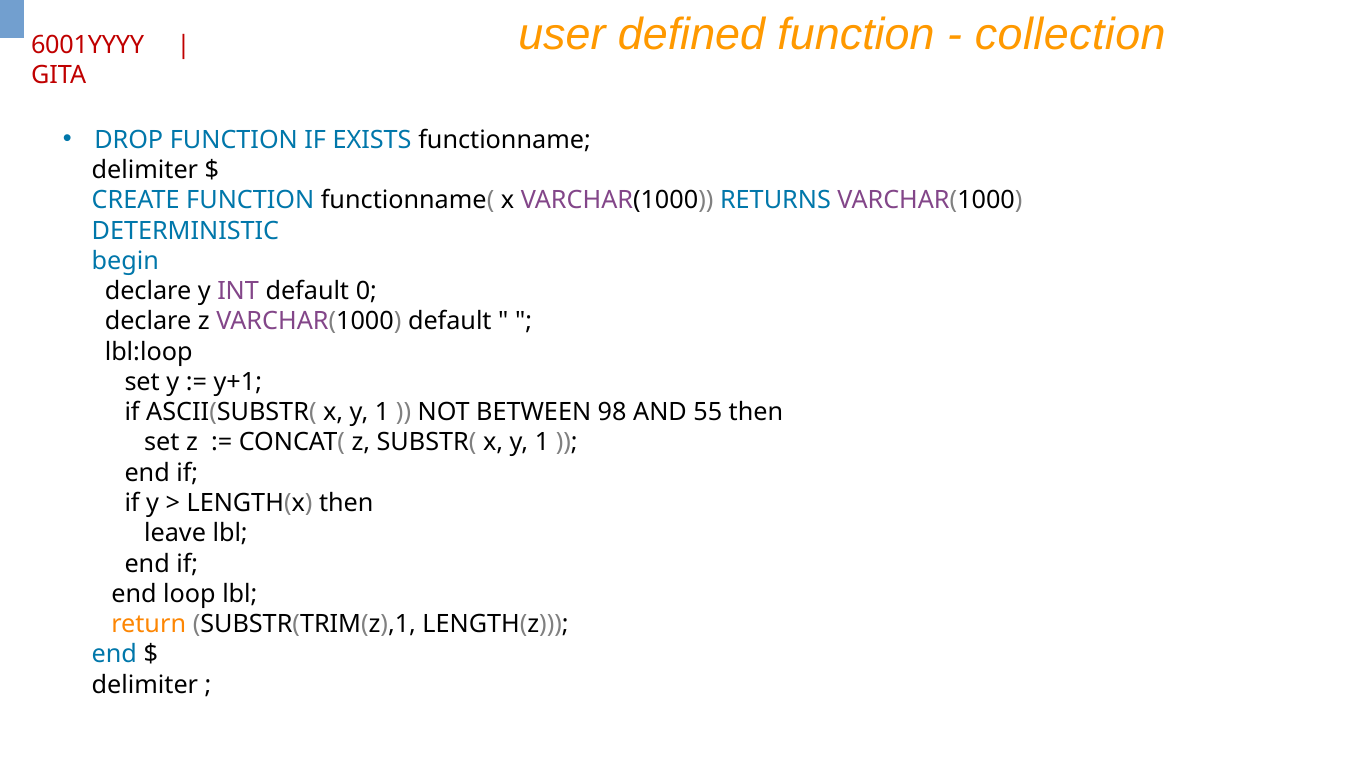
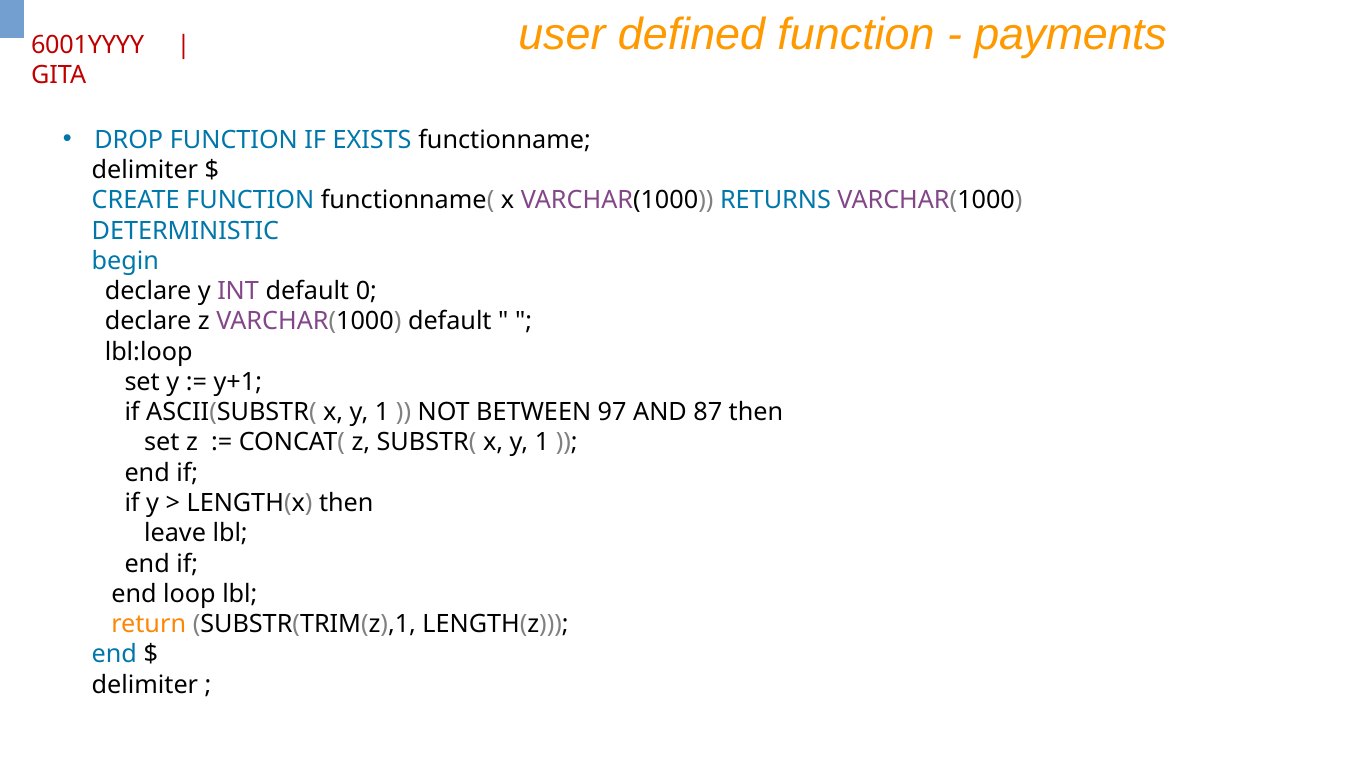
collection: collection -> payments
98: 98 -> 97
55: 55 -> 87
